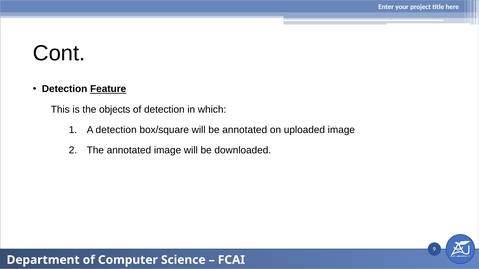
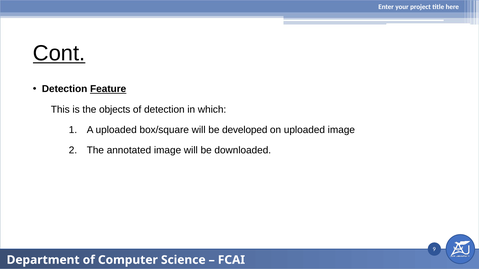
Cont underline: none -> present
A detection: detection -> uploaded
be annotated: annotated -> developed
